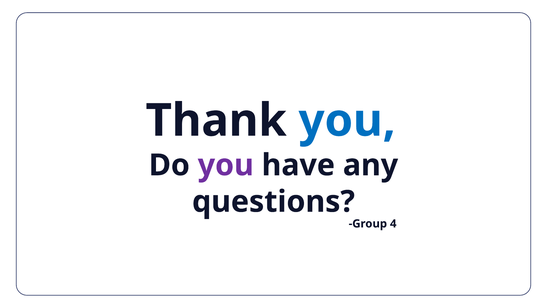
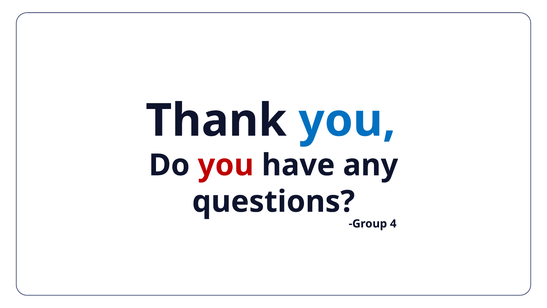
you at (226, 165) colour: purple -> red
